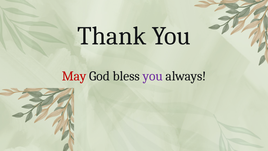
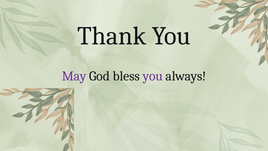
May colour: red -> purple
